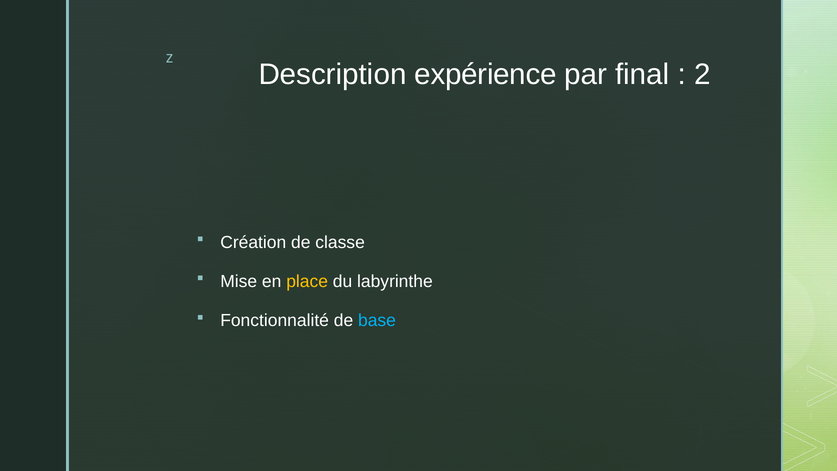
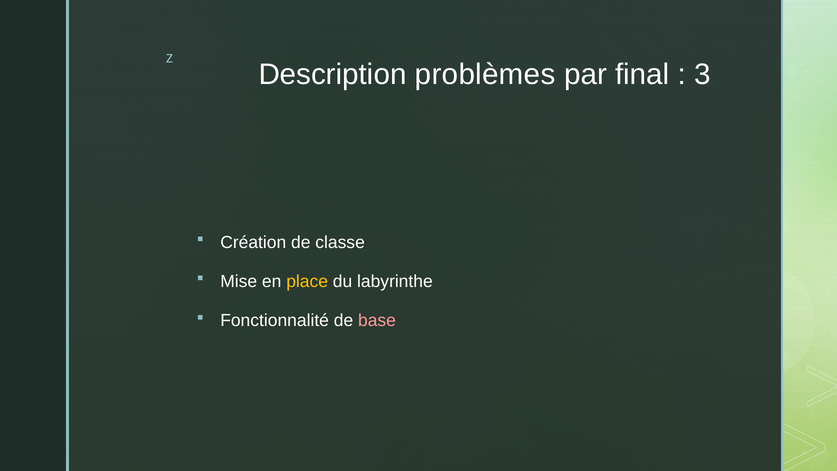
expérience: expérience -> problèmes
2: 2 -> 3
base colour: light blue -> pink
